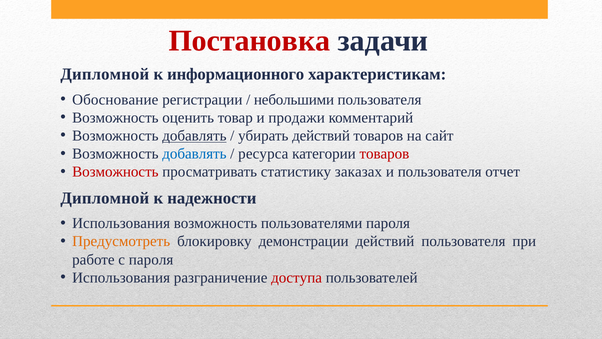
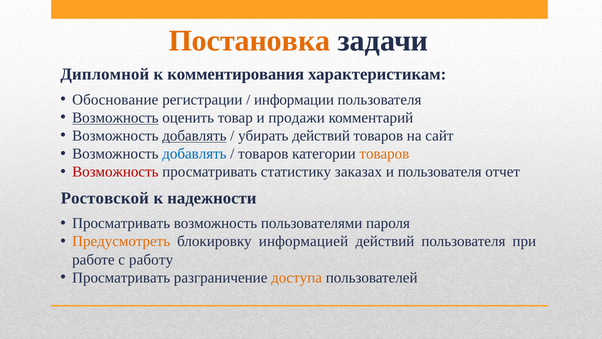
Постановка colour: red -> orange
информационного: информационного -> комментирования
небольшими: небольшими -> информации
Возможность at (115, 118) underline: none -> present
ресурса at (263, 154): ресурса -> товаров
товаров at (384, 154) colour: red -> orange
Дипломной at (105, 198): Дипломной -> Ростовской
Использования at (121, 223): Использования -> Просматривать
демонстрации: демонстрации -> информацией
с пароля: пароля -> работу
Использования at (121, 277): Использования -> Просматривать
доступа colour: red -> orange
